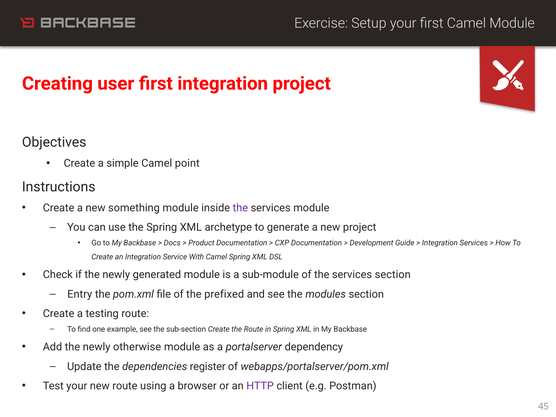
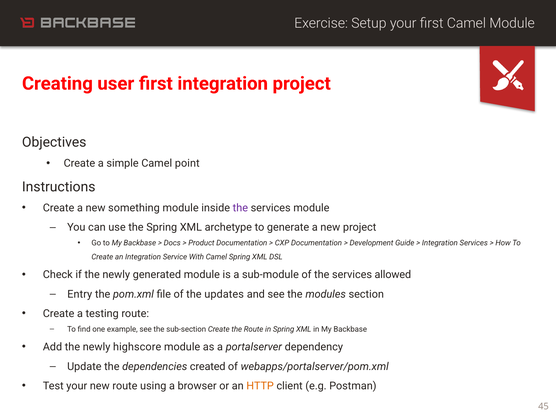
services section: section -> allowed
prefixed: prefixed -> updates
otherwise: otherwise -> highscore
register: register -> created
HTTP colour: purple -> orange
